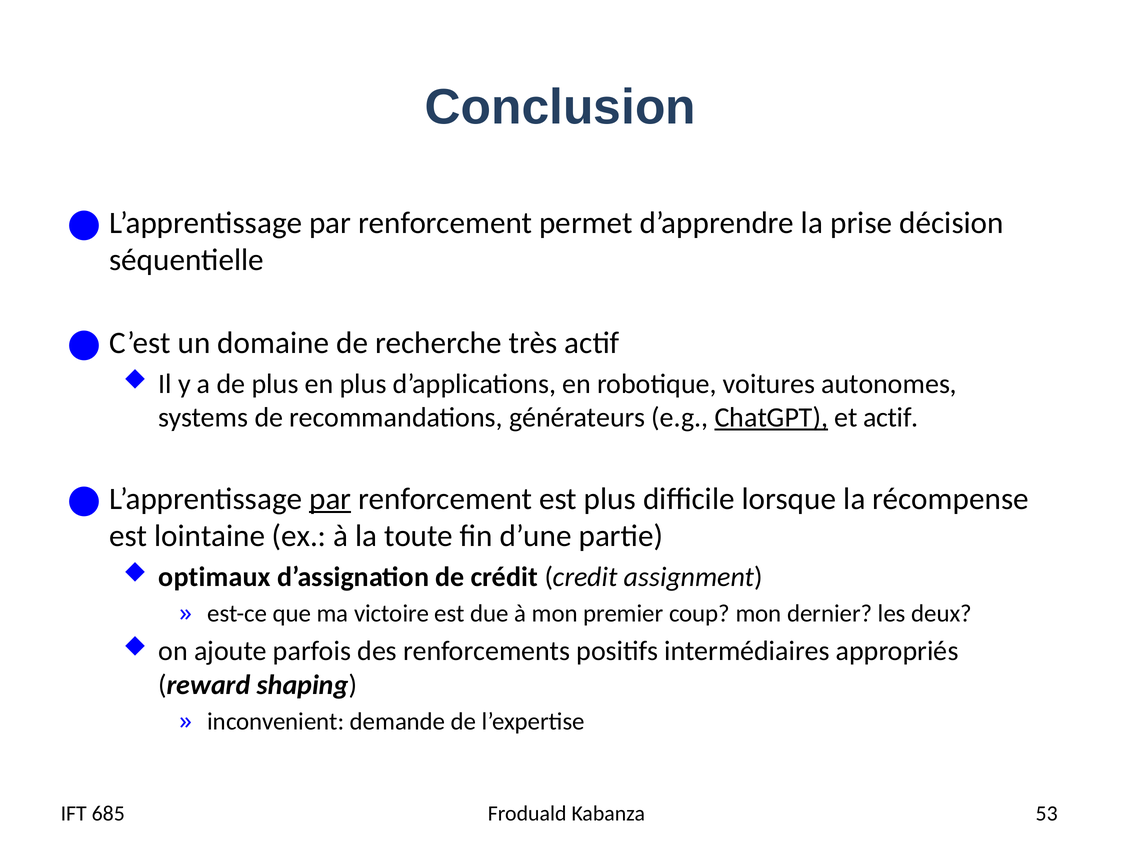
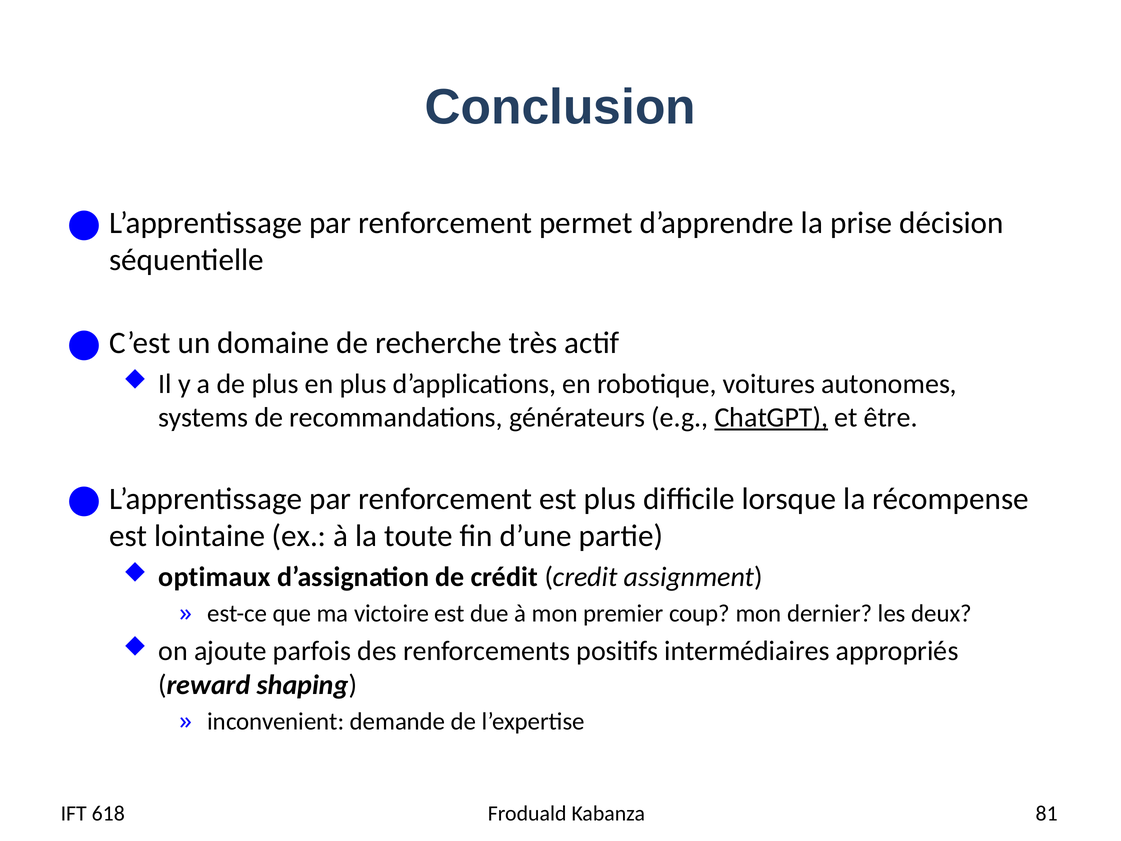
et actif: actif -> être
par at (330, 499) underline: present -> none
685: 685 -> 618
53: 53 -> 81
